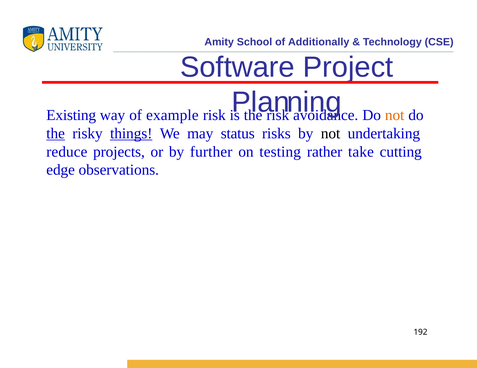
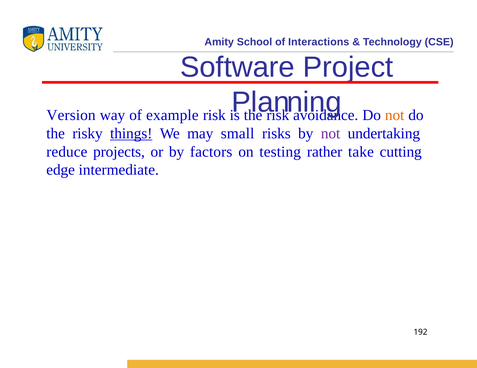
Additionally: Additionally -> Interactions
Existing: Existing -> Version
the at (56, 134) underline: present -> none
status: status -> small
not at (331, 134) colour: black -> purple
further: further -> factors
observations: observations -> intermediate
